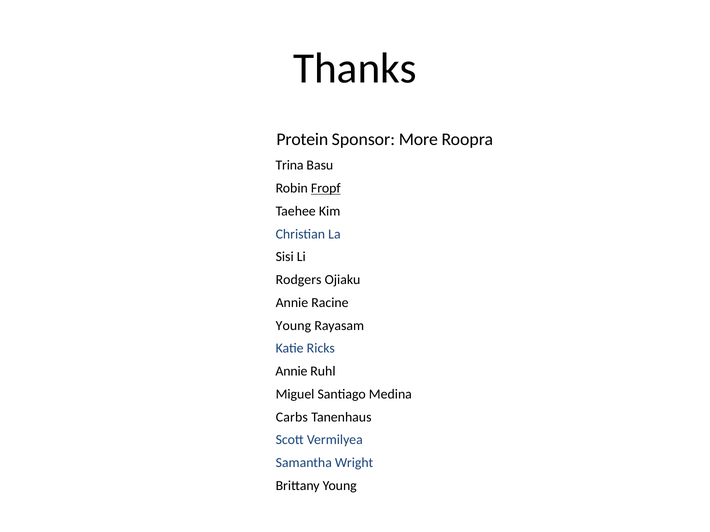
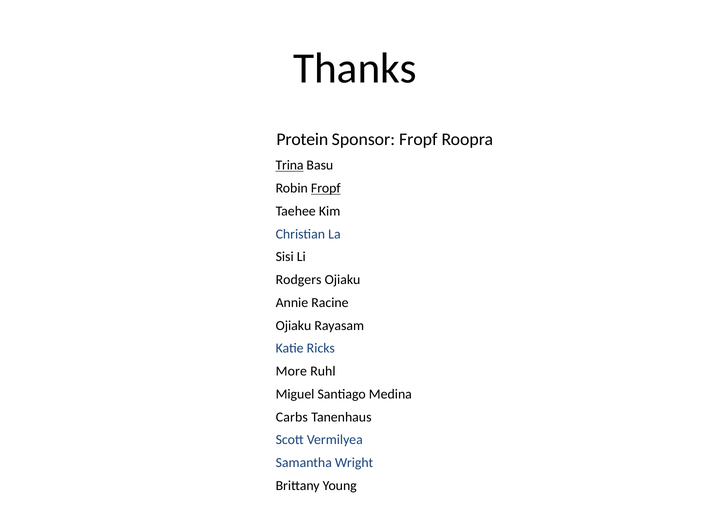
Sponsor More: More -> Fropf
Trina underline: none -> present
Young at (293, 326): Young -> Ojiaku
Annie at (291, 372): Annie -> More
